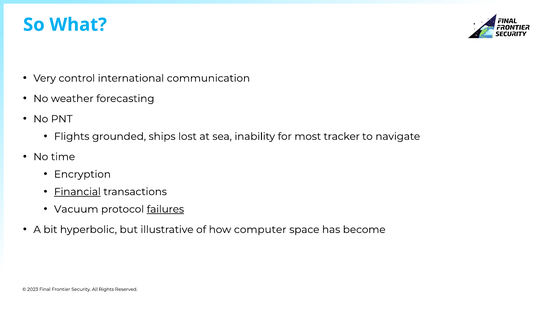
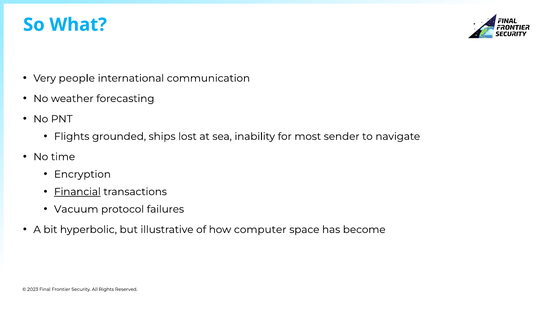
control: control -> people
tracker: tracker -> sender
failures underline: present -> none
